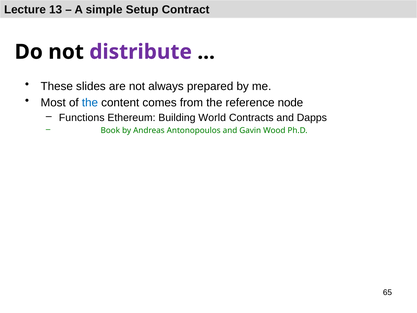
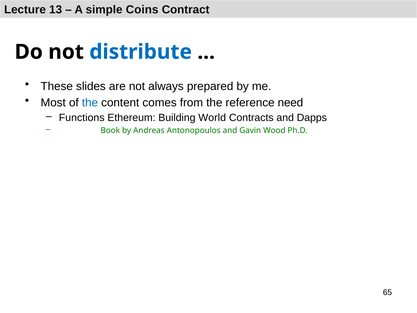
Setup: Setup -> Coins
distribute colour: purple -> blue
node: node -> need
